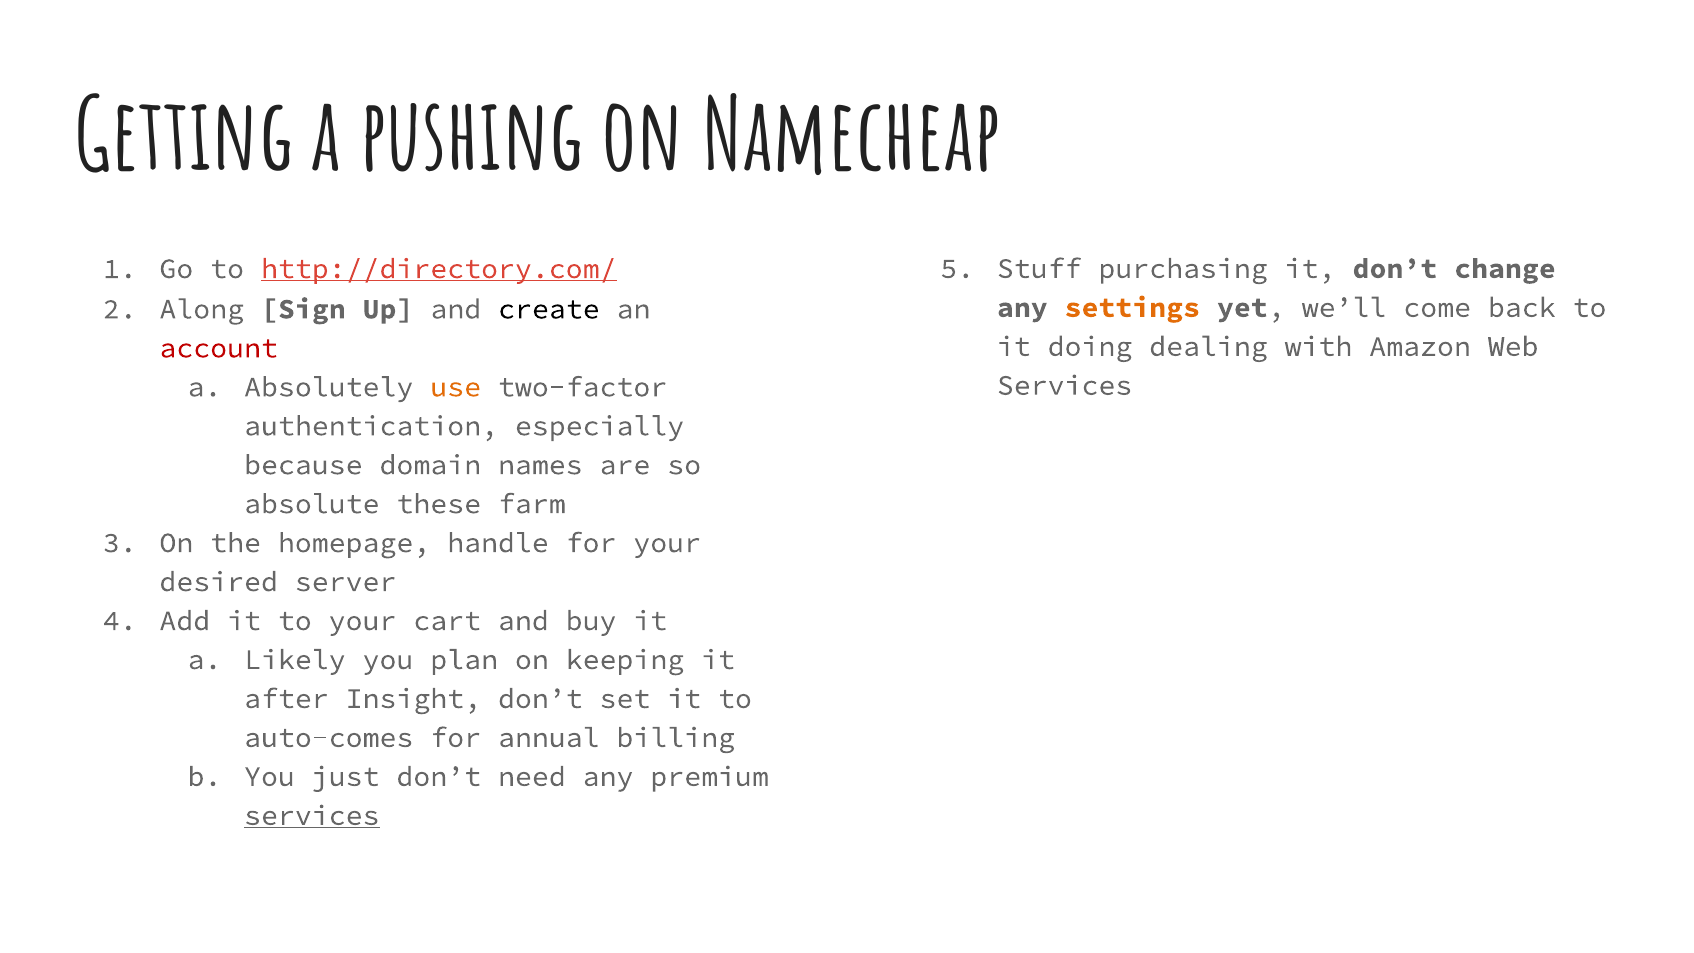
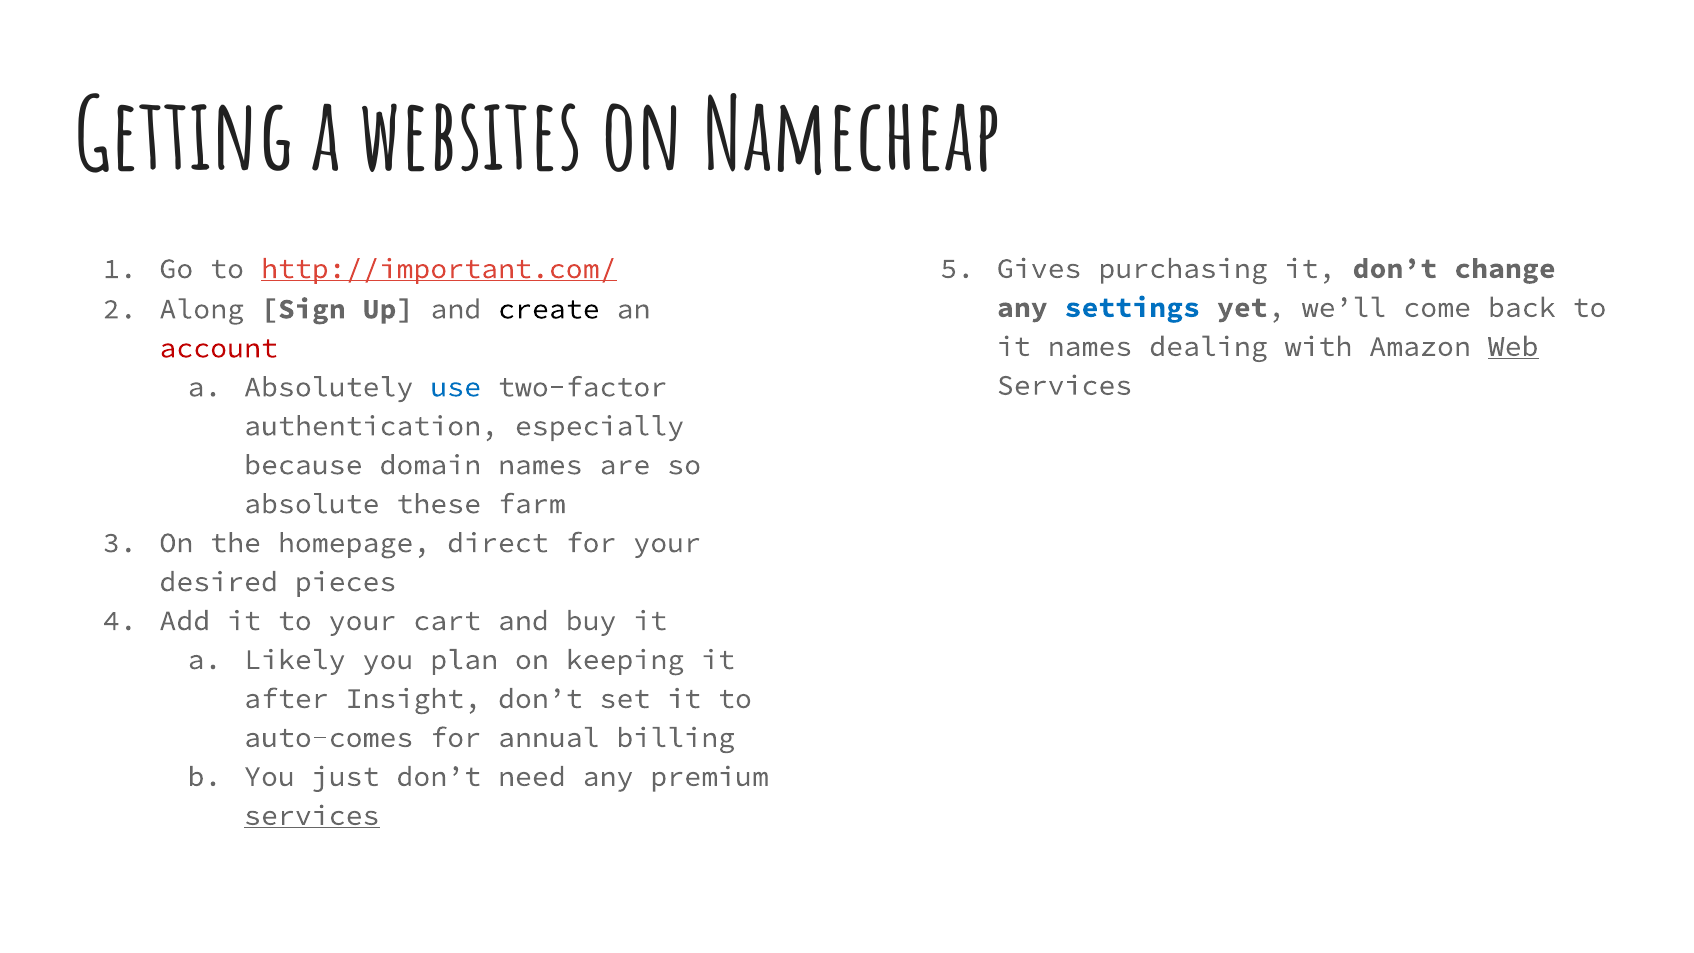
pushing: pushing -> websites
Stuff: Stuff -> Gives
http://directory.com/: http://directory.com/ -> http://important.com/
settings colour: orange -> blue
it doing: doing -> names
Web underline: none -> present
use colour: orange -> blue
handle: handle -> direct
server: server -> pieces
